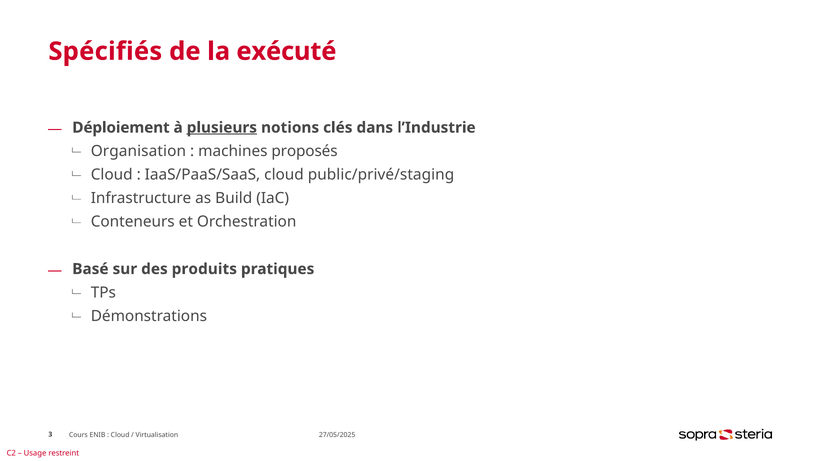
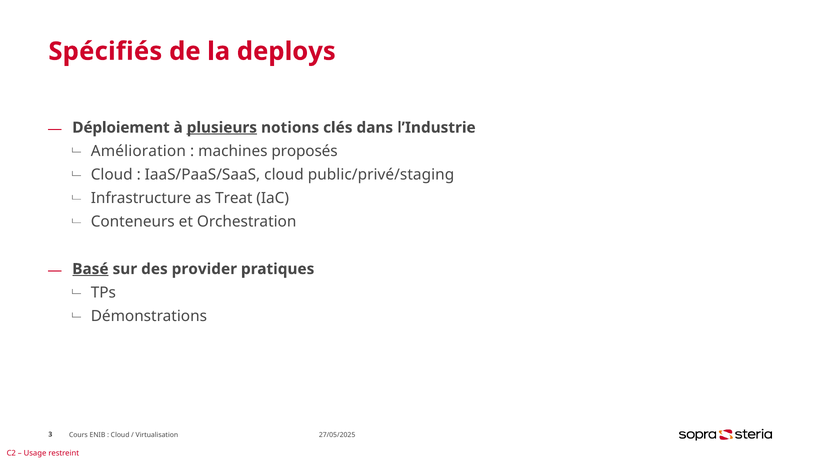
exécuté: exécuté -> deploys
Organisation: Organisation -> Amélioration
Build: Build -> Treat
Basé underline: none -> present
produits: produits -> provider
